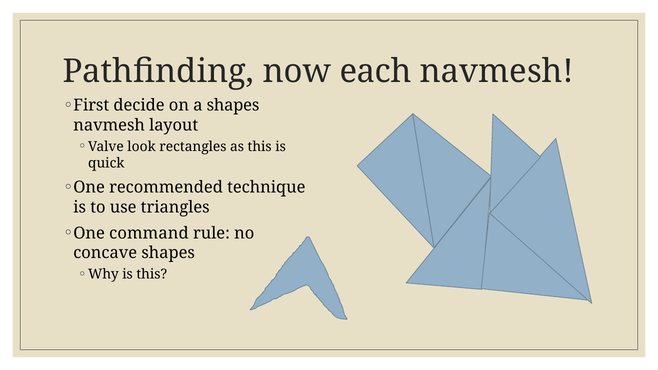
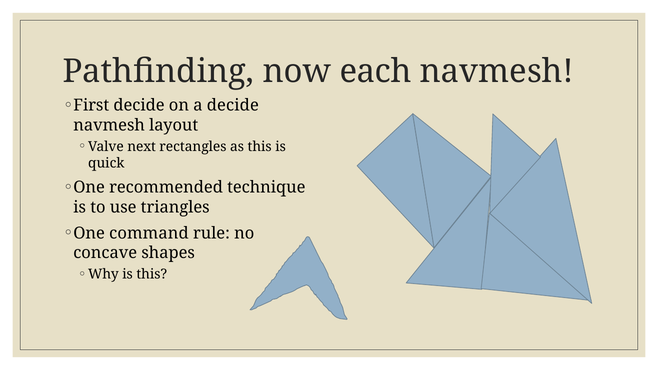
a shapes: shapes -> decide
look: look -> next
